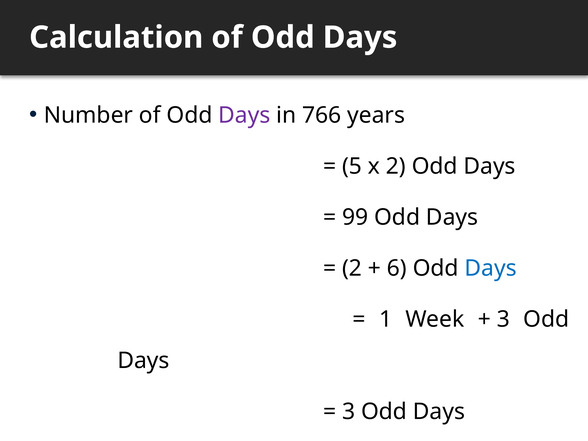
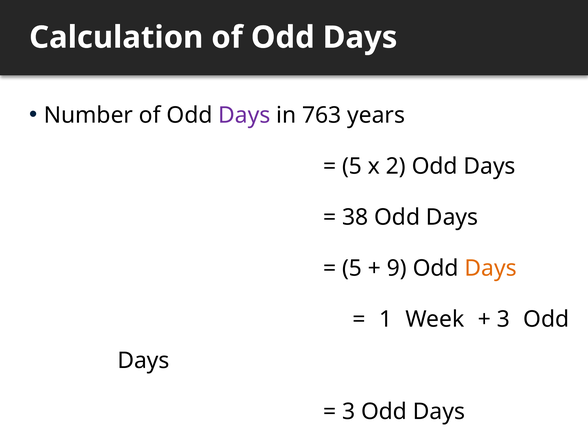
766: 766 -> 763
99: 99 -> 38
2 at (352, 268): 2 -> 5
6: 6 -> 9
Days at (491, 268) colour: blue -> orange
